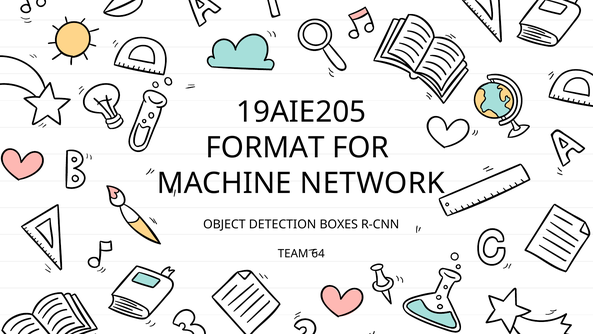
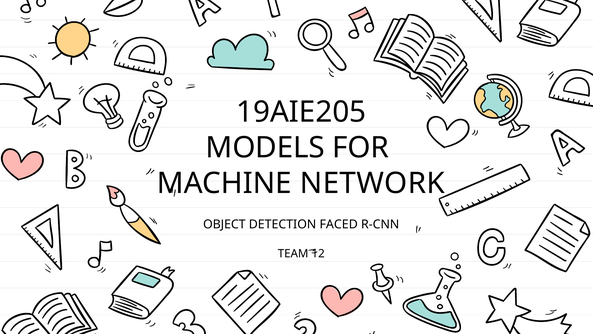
FORMAT: FORMAT -> MODELS
BOXES: BOXES -> FACED
64: 64 -> 12
